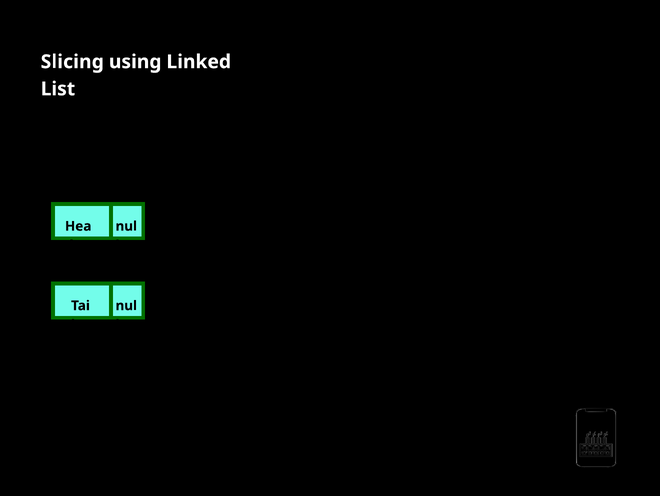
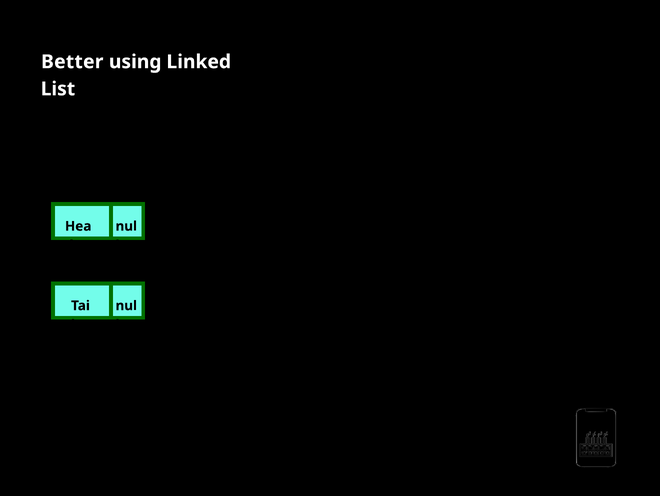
Slicing: Slicing -> Better
